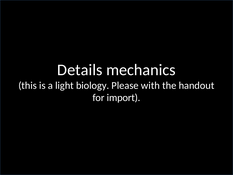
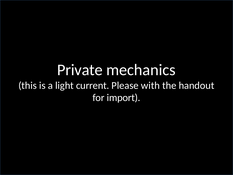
Details: Details -> Private
biology: biology -> current
